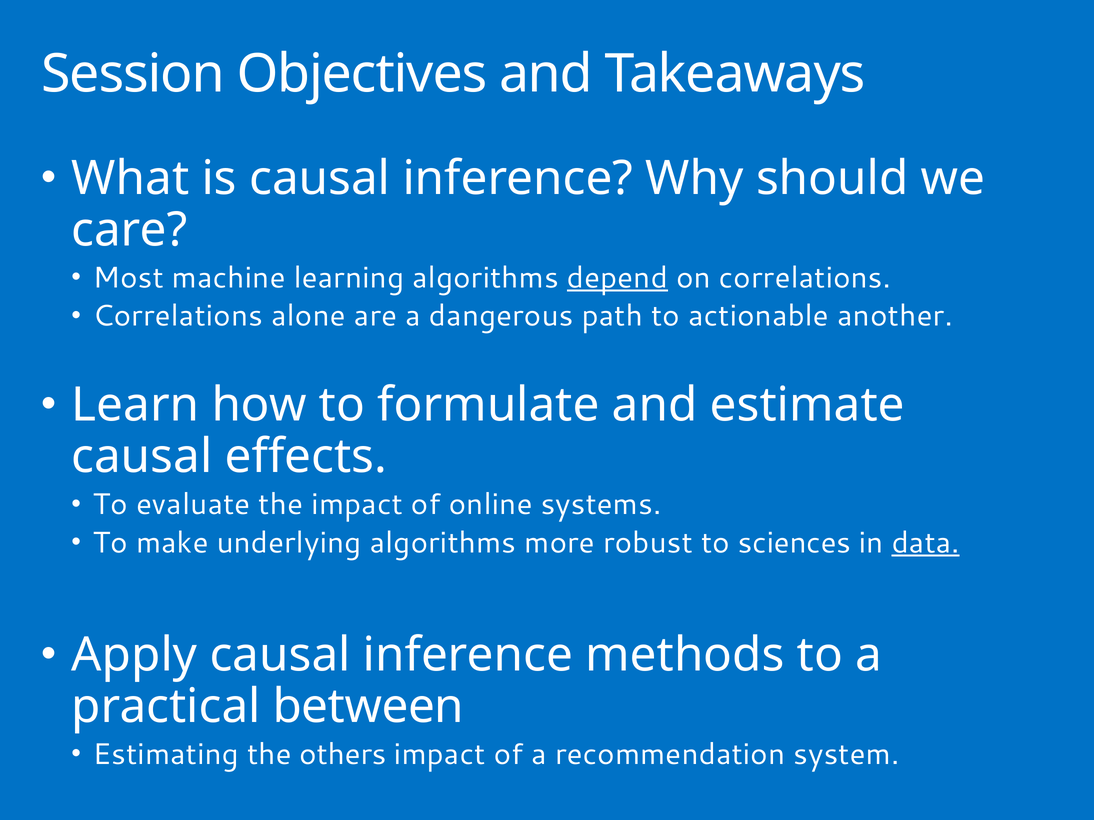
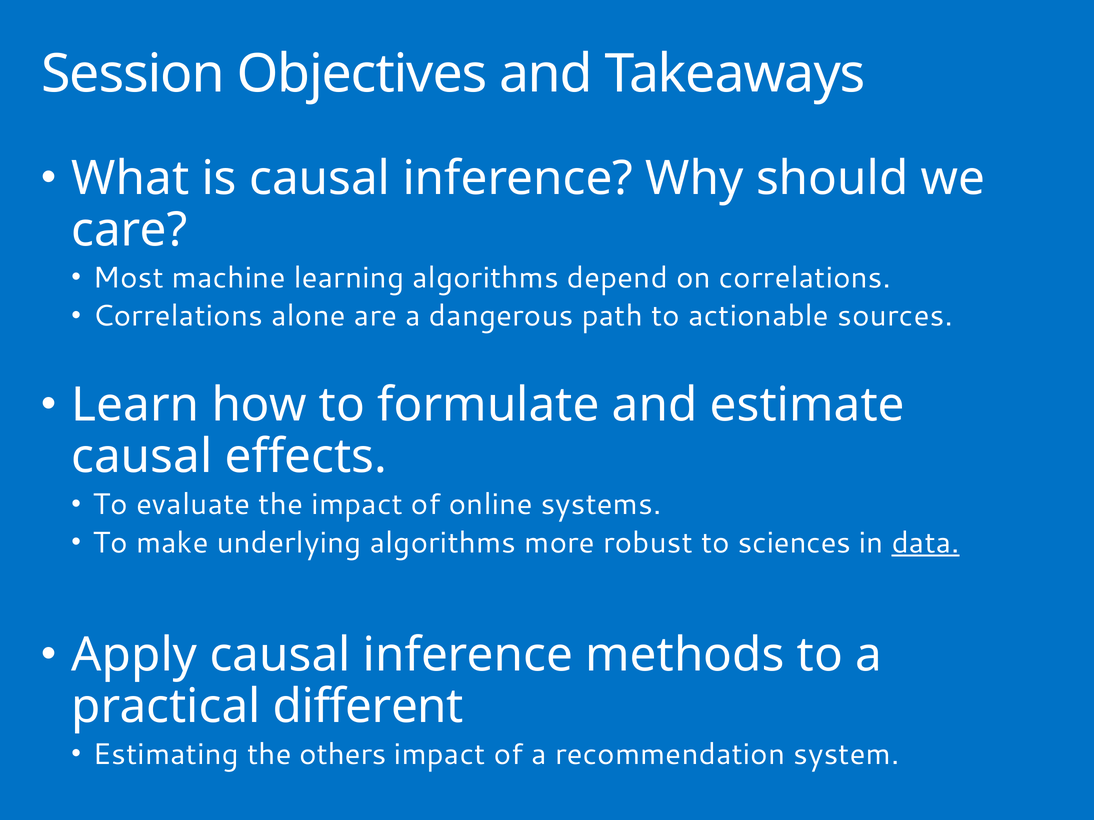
depend underline: present -> none
another: another -> sources
between: between -> different
